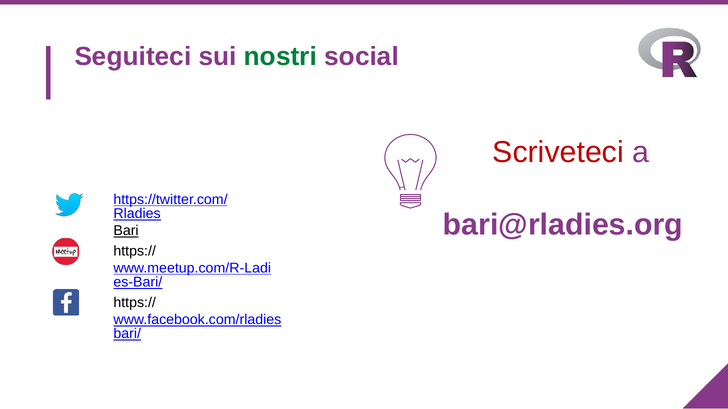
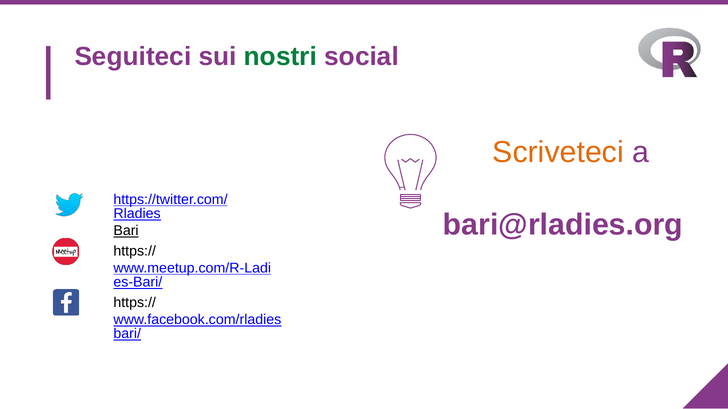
Scriveteci colour: red -> orange
